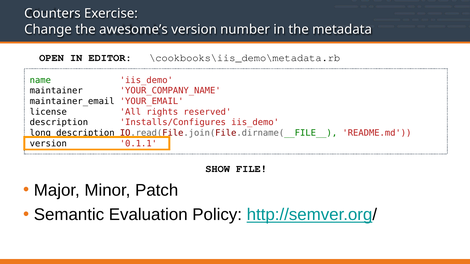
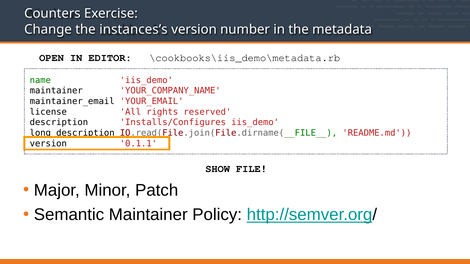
awesome’s: awesome’s -> instances’s
Semantic Evaluation: Evaluation -> Maintainer
